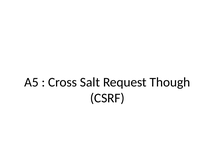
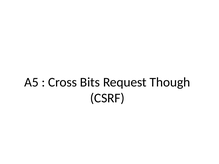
Salt: Salt -> Bits
